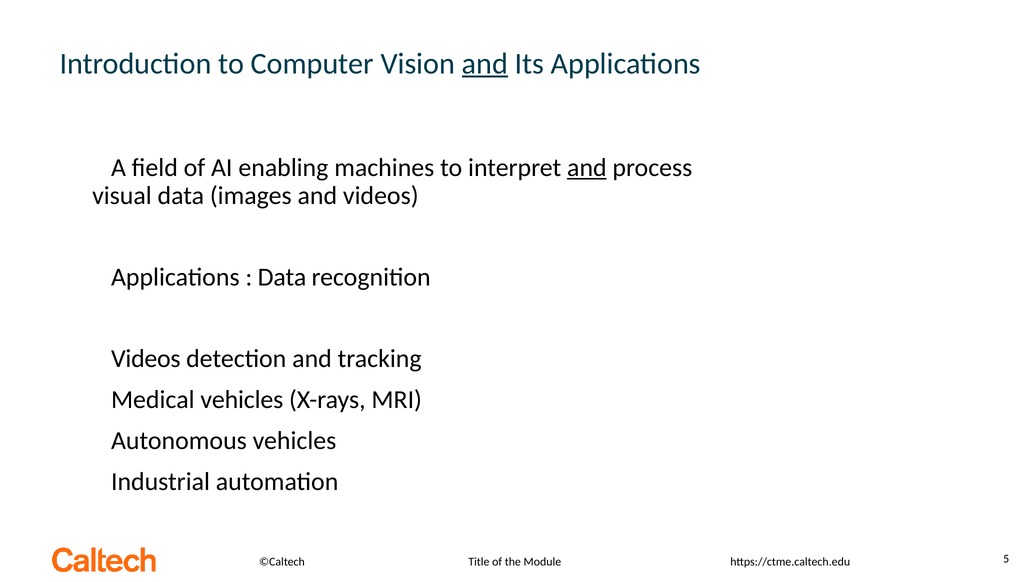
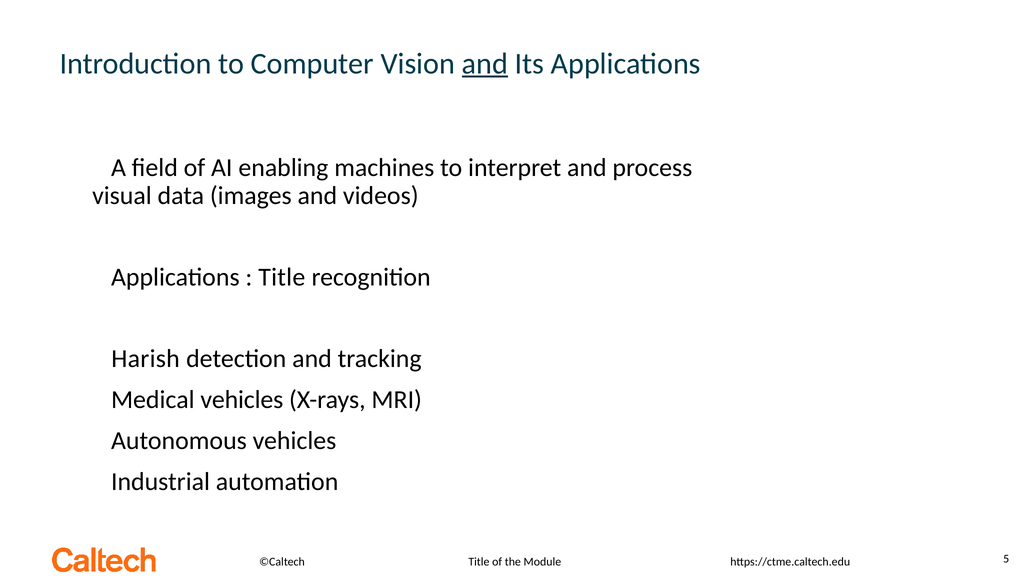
and at (587, 168) underline: present -> none
Data at (282, 277): Data -> Title
Videos at (146, 359): Videos -> Harish
